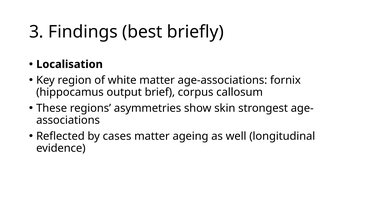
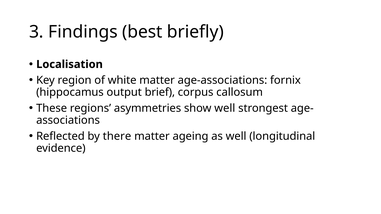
show skin: skin -> well
cases: cases -> there
